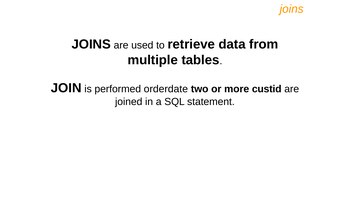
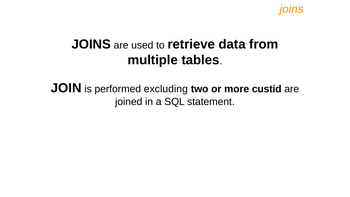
orderdate: orderdate -> excluding
